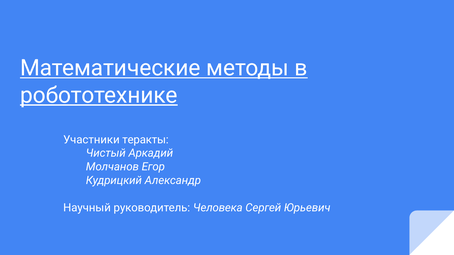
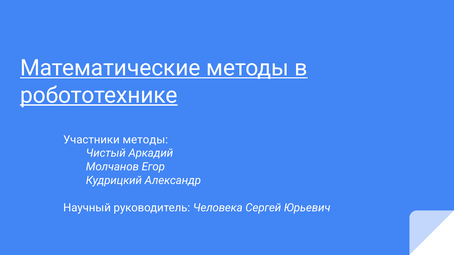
Участники теракты: теракты -> методы
